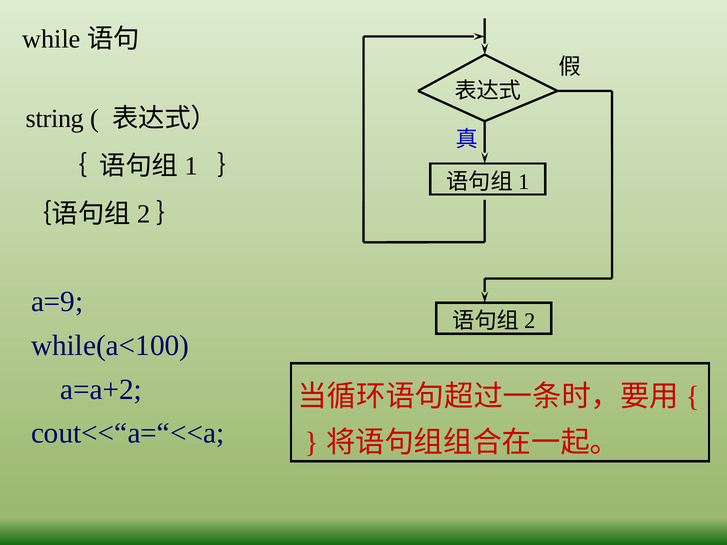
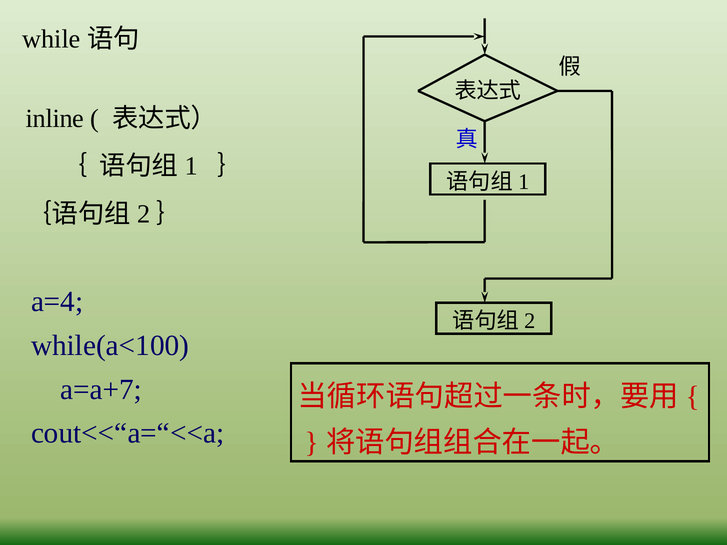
string: string -> inline
a=9: a=9 -> a=4
a=a+2: a=a+2 -> a=a+7
